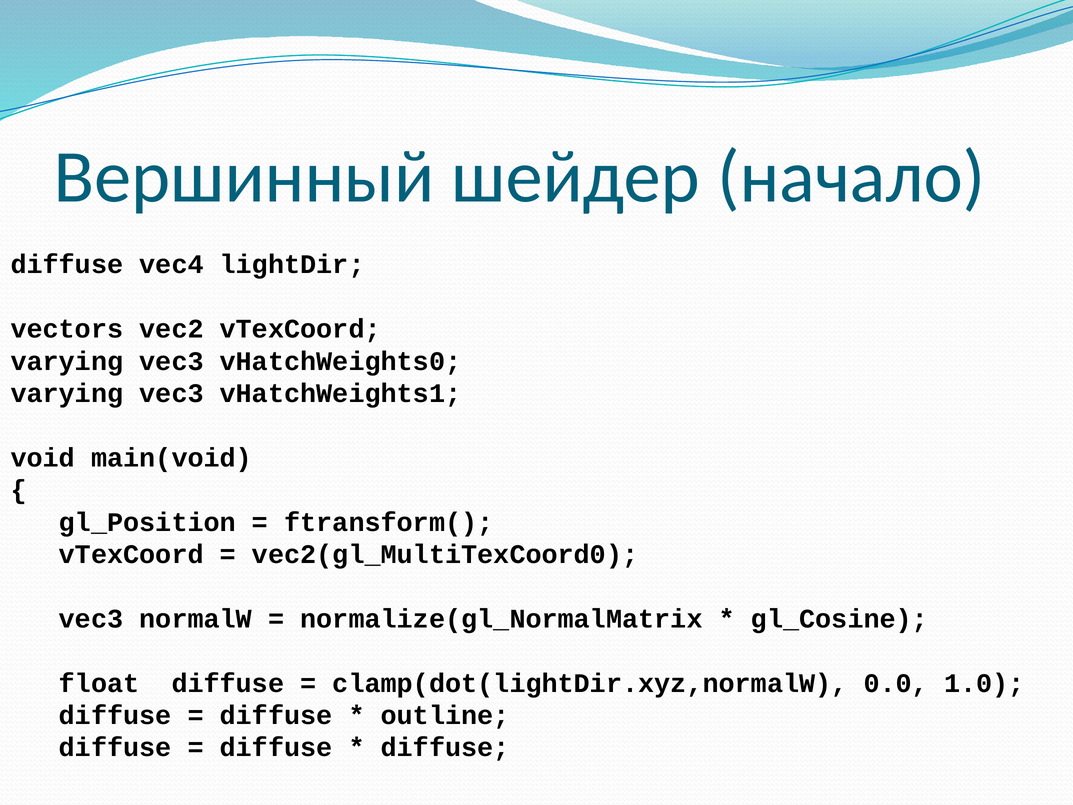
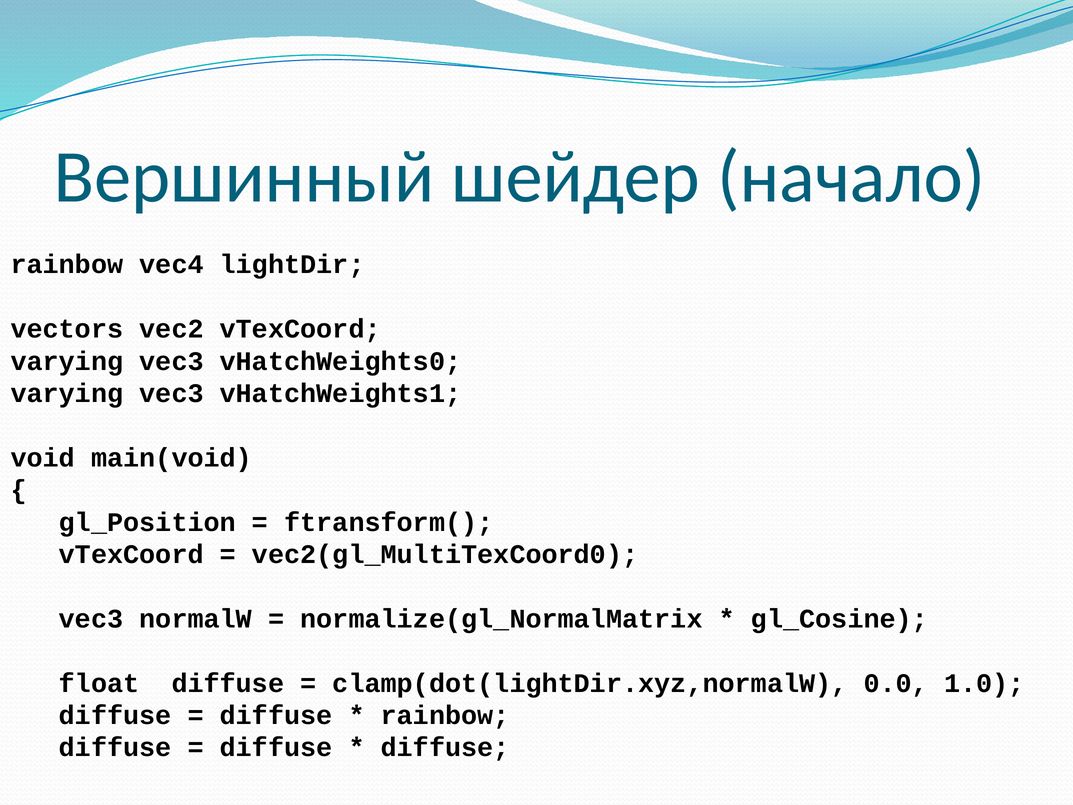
diffuse at (67, 265): diffuse -> rainbow
outline at (445, 715): outline -> rainbow
